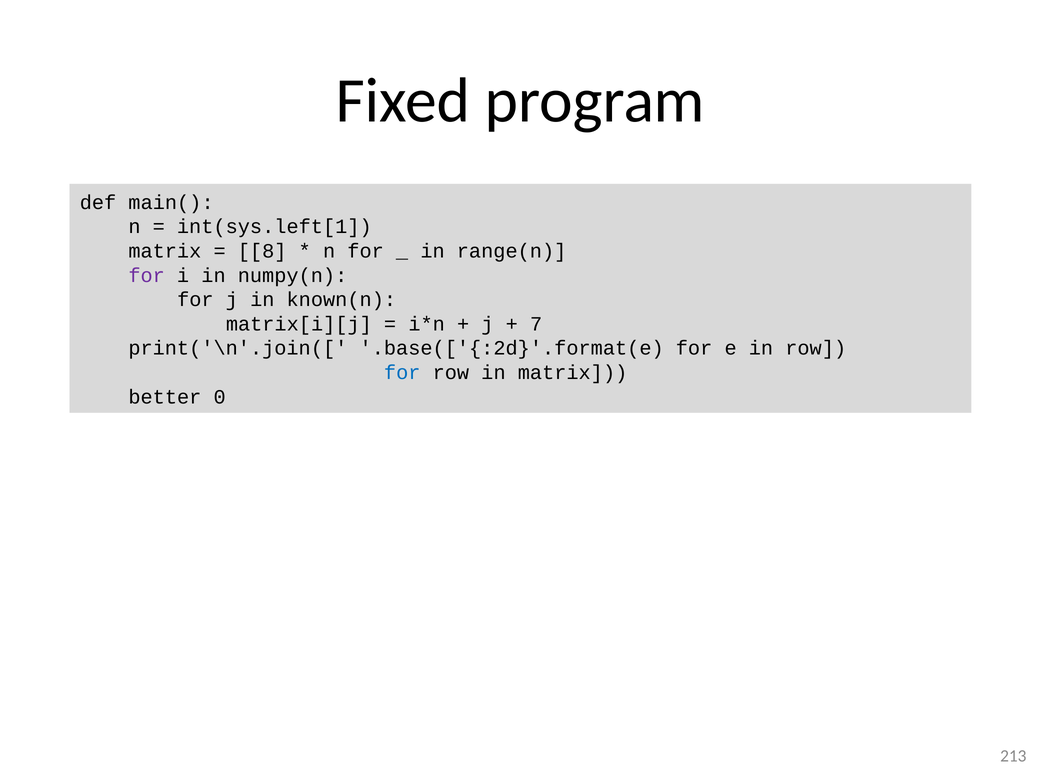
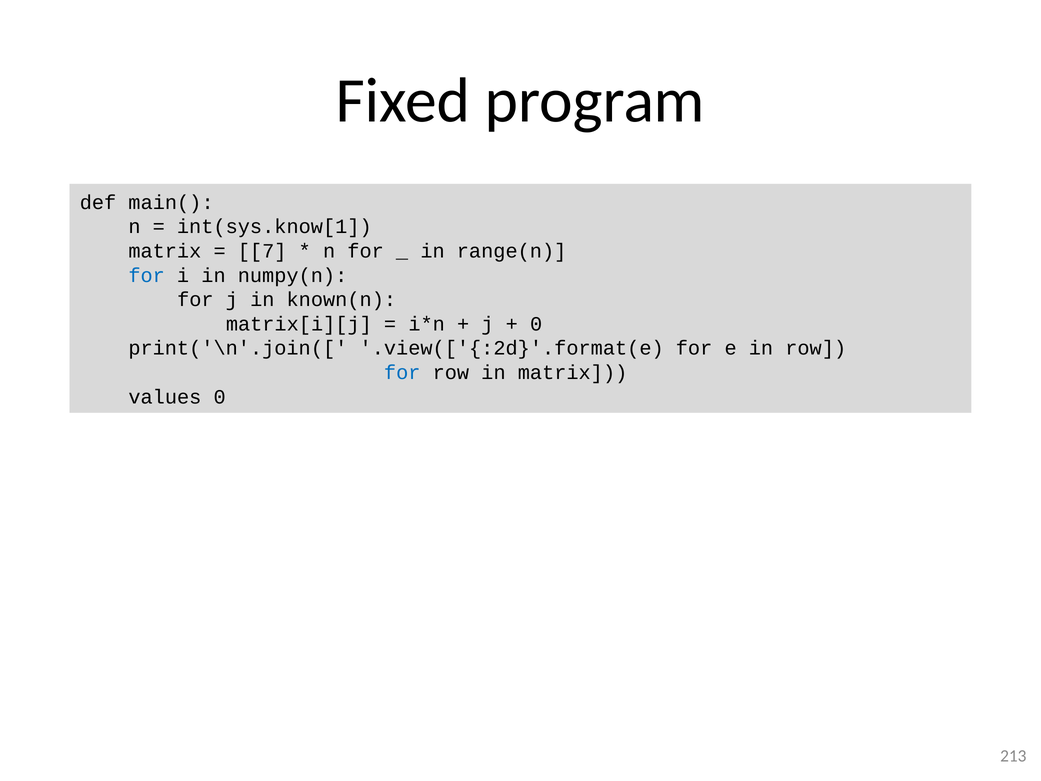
int(sys.left[1: int(sys.left[1 -> int(sys.know[1
8: 8 -> 7
for at (147, 275) colour: purple -> blue
7 at (536, 324): 7 -> 0
.base(['{:2d}'.format(e: .base(['{:2d}'.format(e -> .view(['{:2d}'.format(e
better: better -> values
